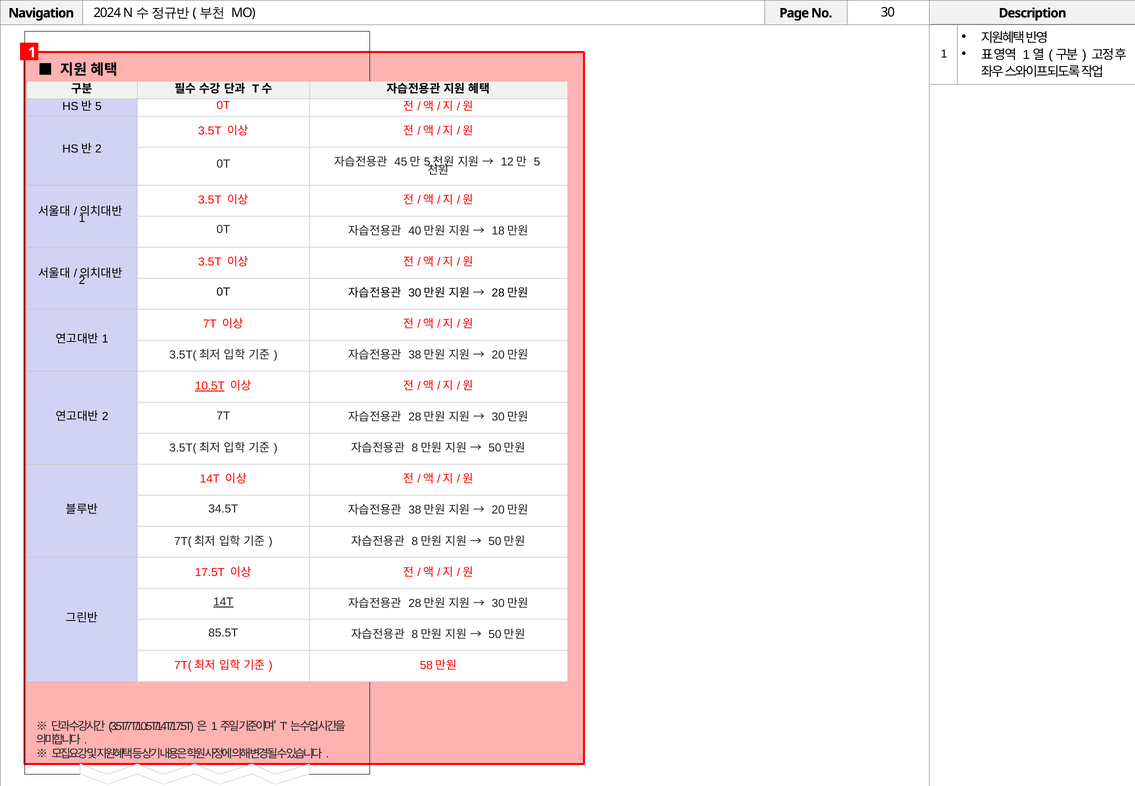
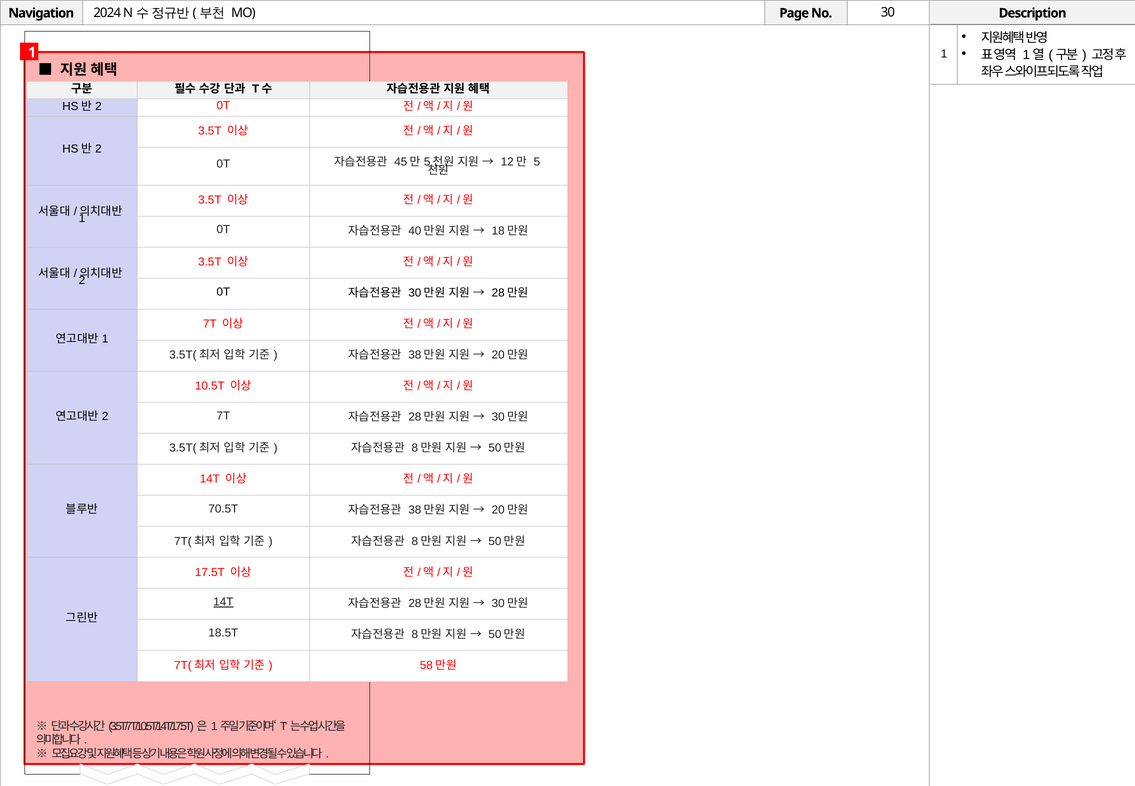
5 at (98, 107): 5 -> 2
10.5T underline: present -> none
34.5T: 34.5T -> 70.5T
85.5T: 85.5T -> 18.5T
